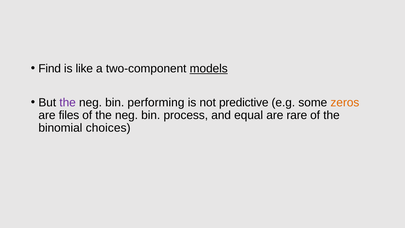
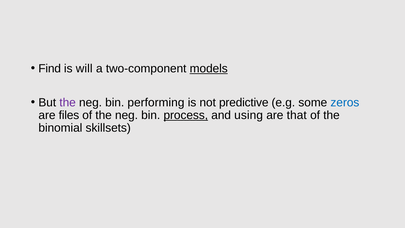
like: like -> will
zeros colour: orange -> blue
process underline: none -> present
equal: equal -> using
rare: rare -> that
choices: choices -> skillsets
